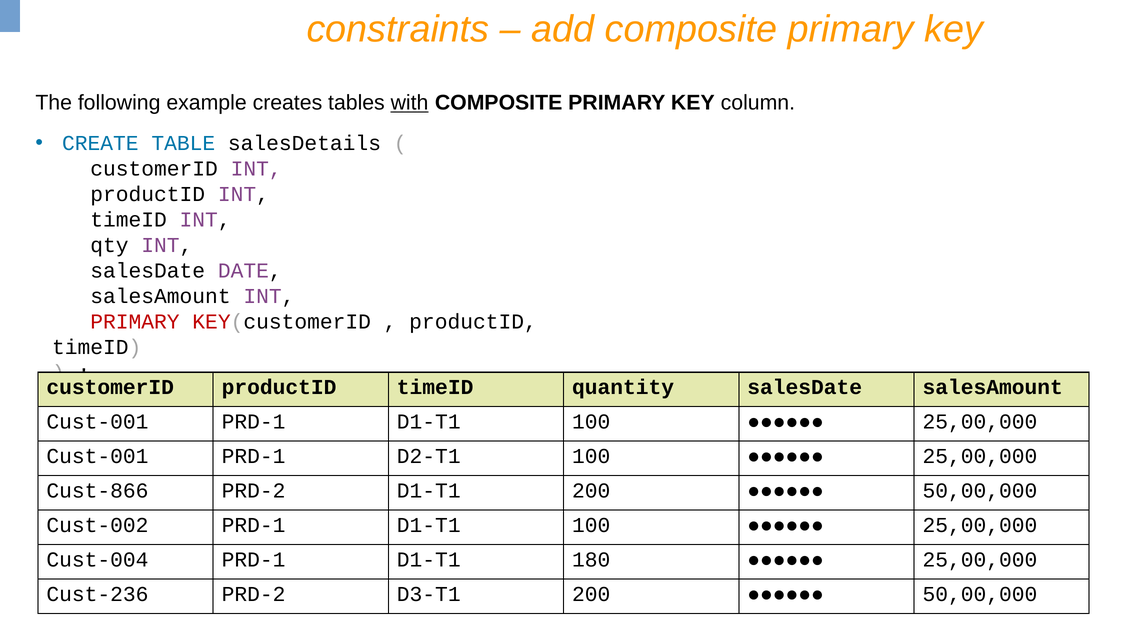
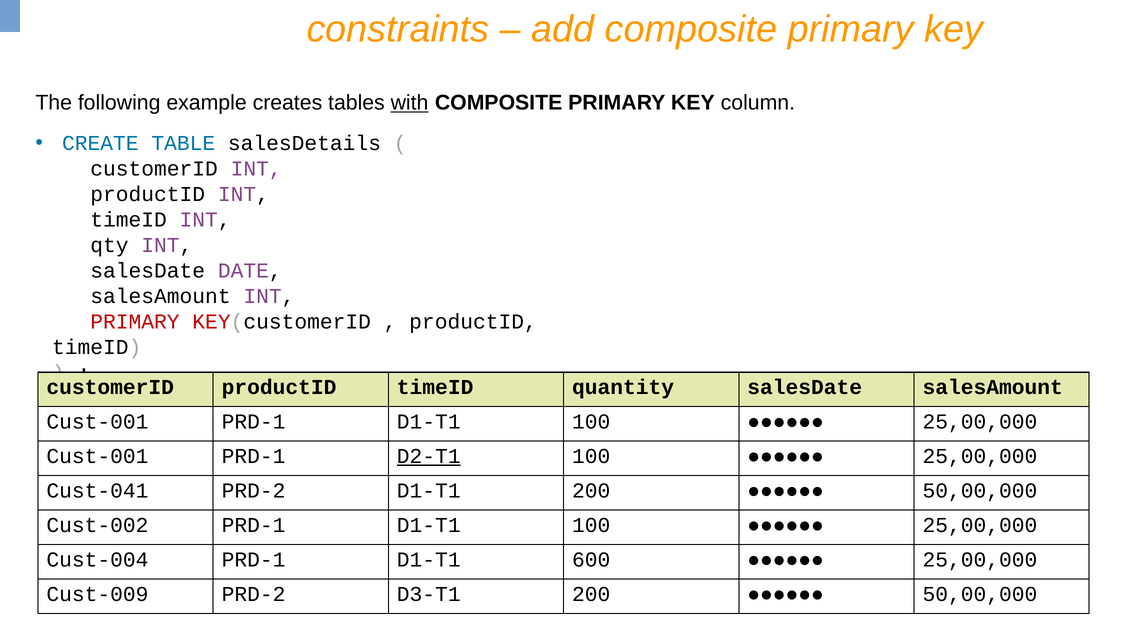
D2-T1 underline: none -> present
Cust-866: Cust-866 -> Cust-041
180: 180 -> 600
Cust-236: Cust-236 -> Cust-009
